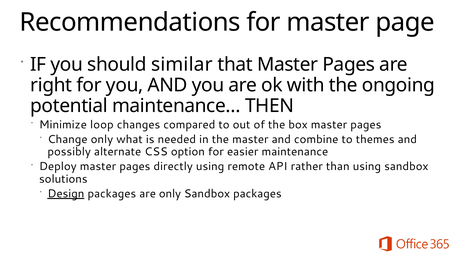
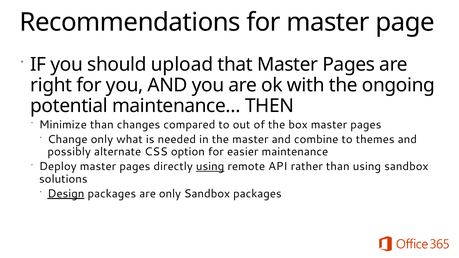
similar: similar -> upload
Minimize loop: loop -> than
using at (210, 167) underline: none -> present
